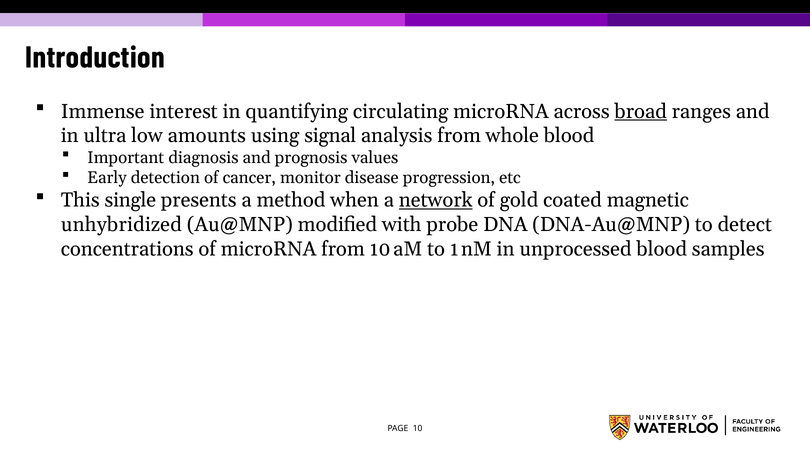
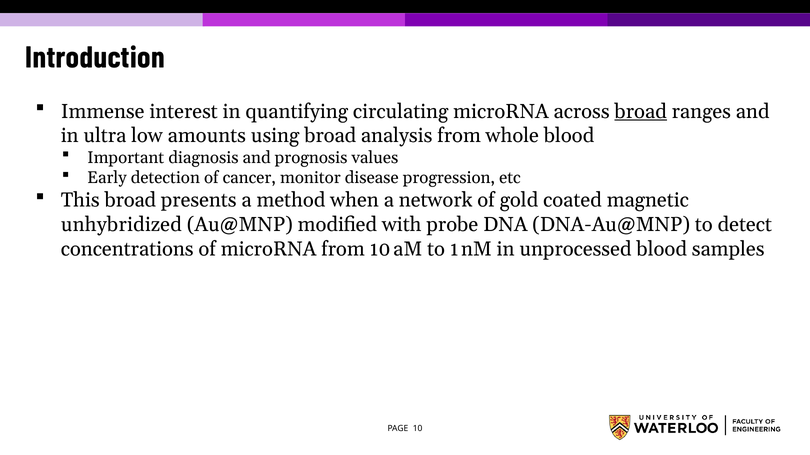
using signal: signal -> broad
This single: single -> broad
network underline: present -> none
